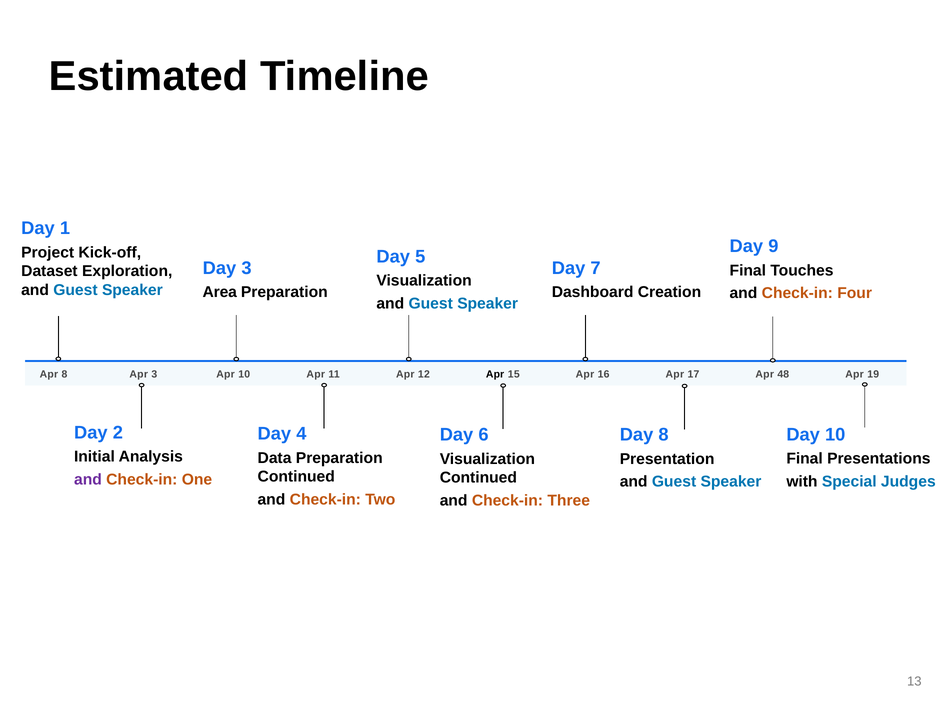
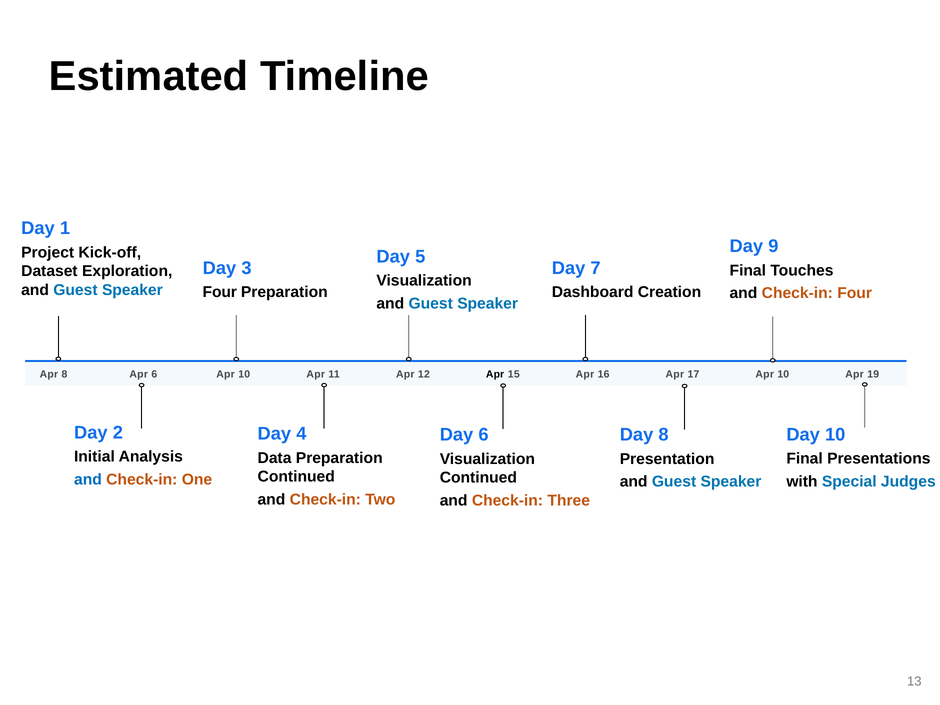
Area at (220, 292): Area -> Four
Apr 3: 3 -> 6
17 Apr 48: 48 -> 10
and at (88, 479) colour: purple -> blue
